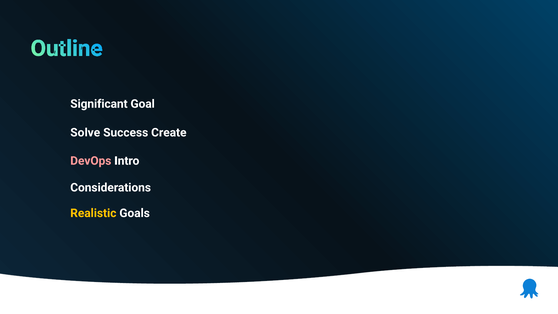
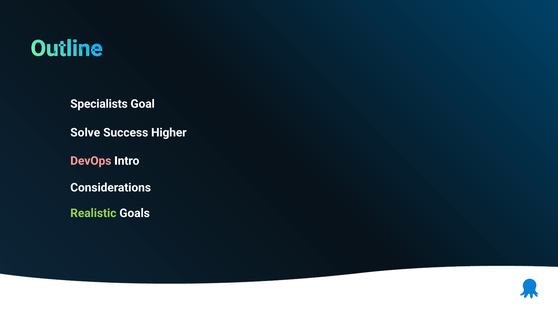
Significant: Significant -> Specialists
Create: Create -> Higher
Realistic colour: yellow -> light green
